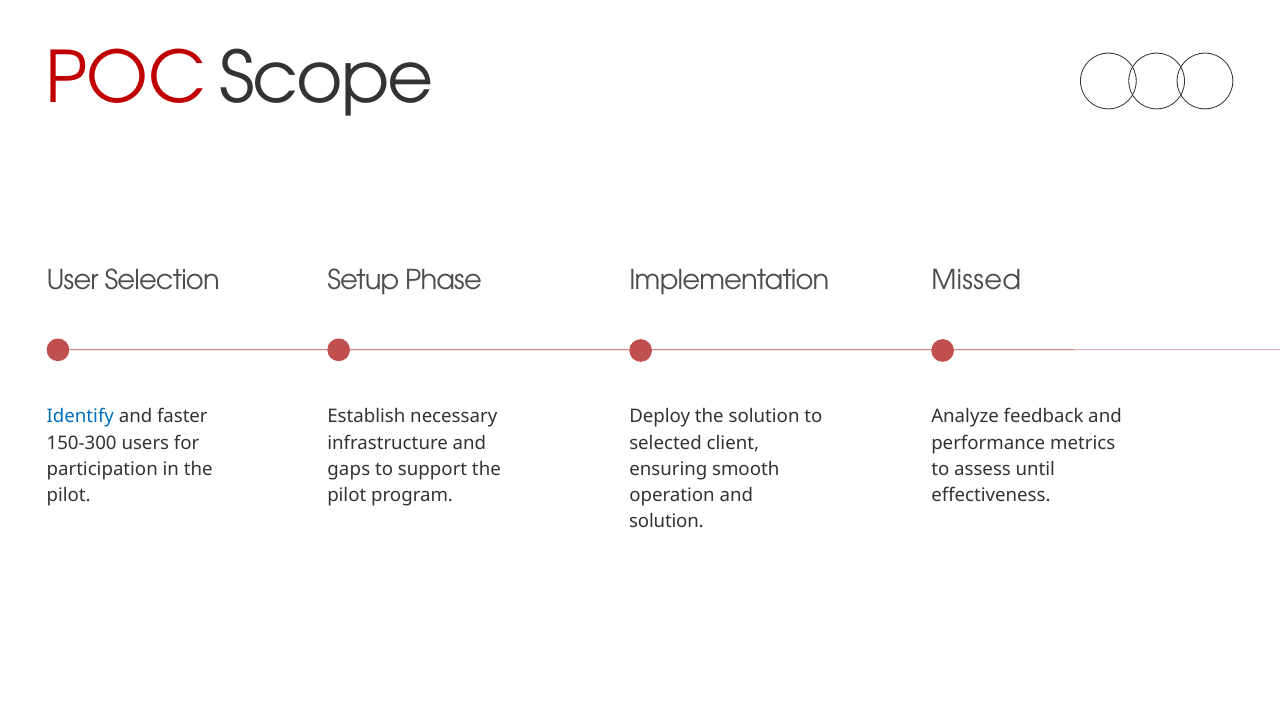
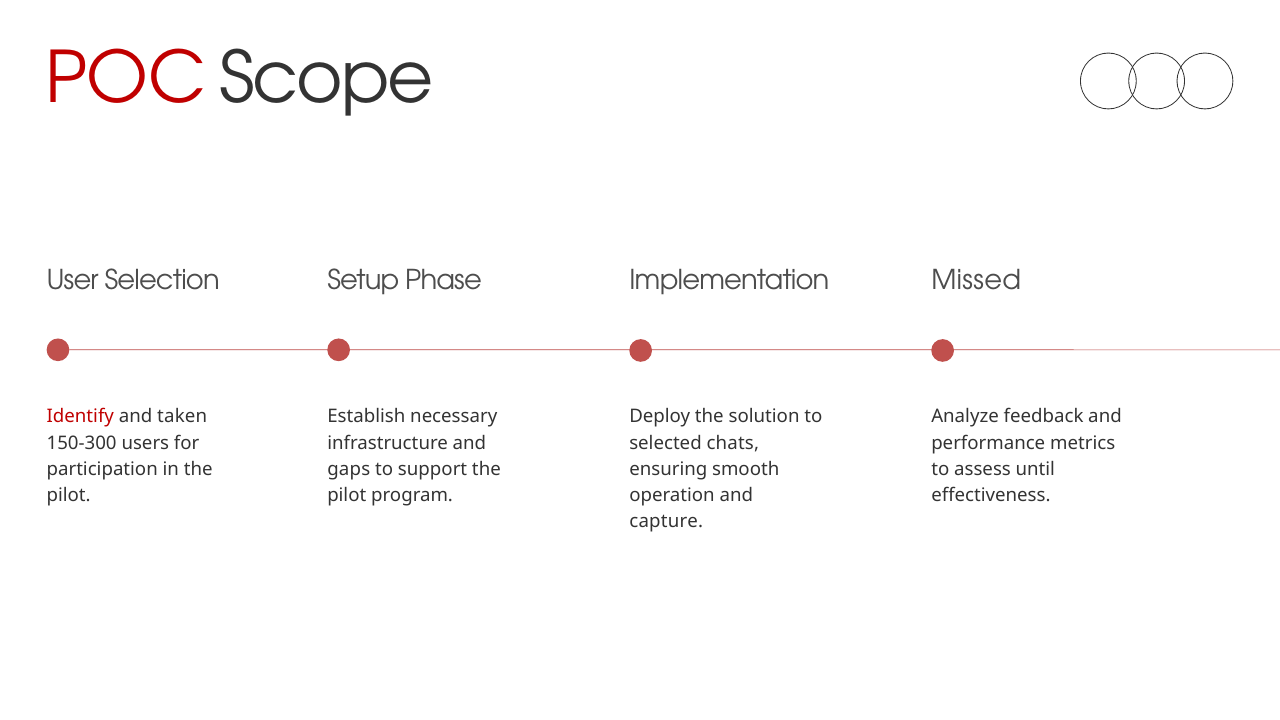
Identify colour: blue -> red
faster: faster -> taken
client: client -> chats
solution at (666, 521): solution -> capture
